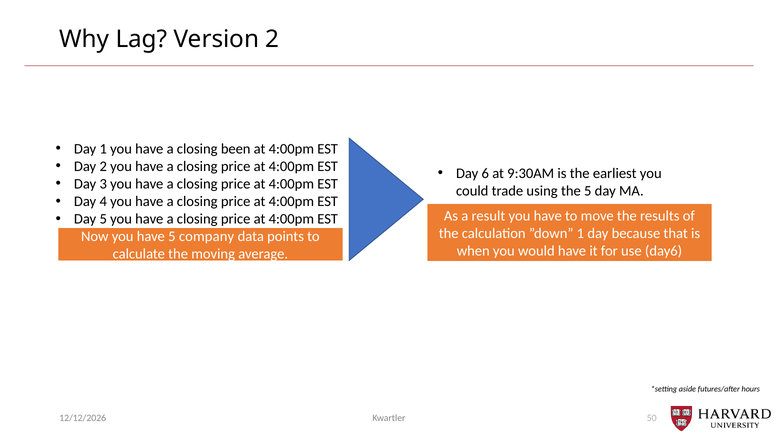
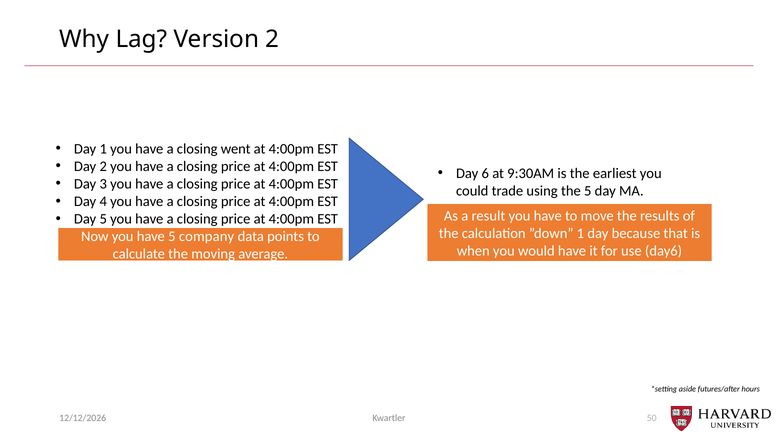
been: been -> went
